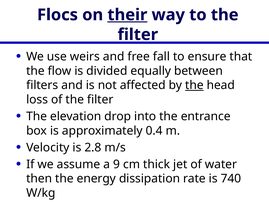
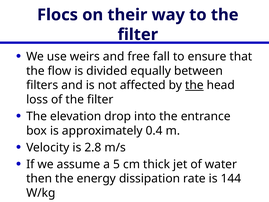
their underline: present -> none
9: 9 -> 5
740: 740 -> 144
